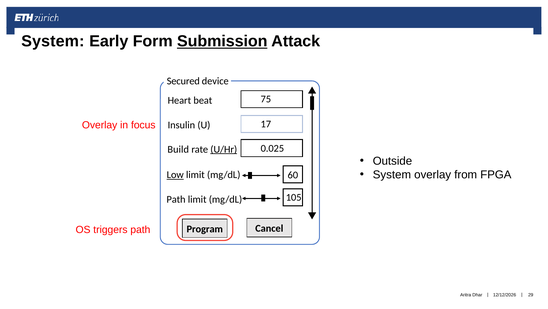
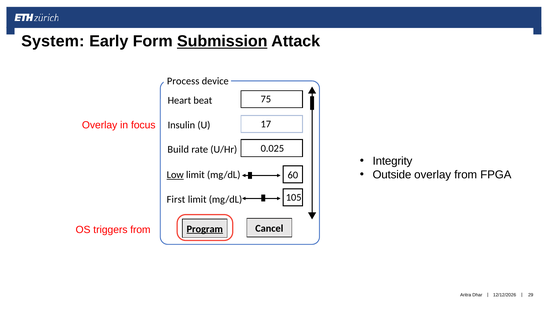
Secured: Secured -> Process
U/Hr underline: present -> none
Outside: Outside -> Integrity
System at (392, 174): System -> Outside
Path at (176, 199): Path -> First
Program underline: none -> present
triggers path: path -> from
